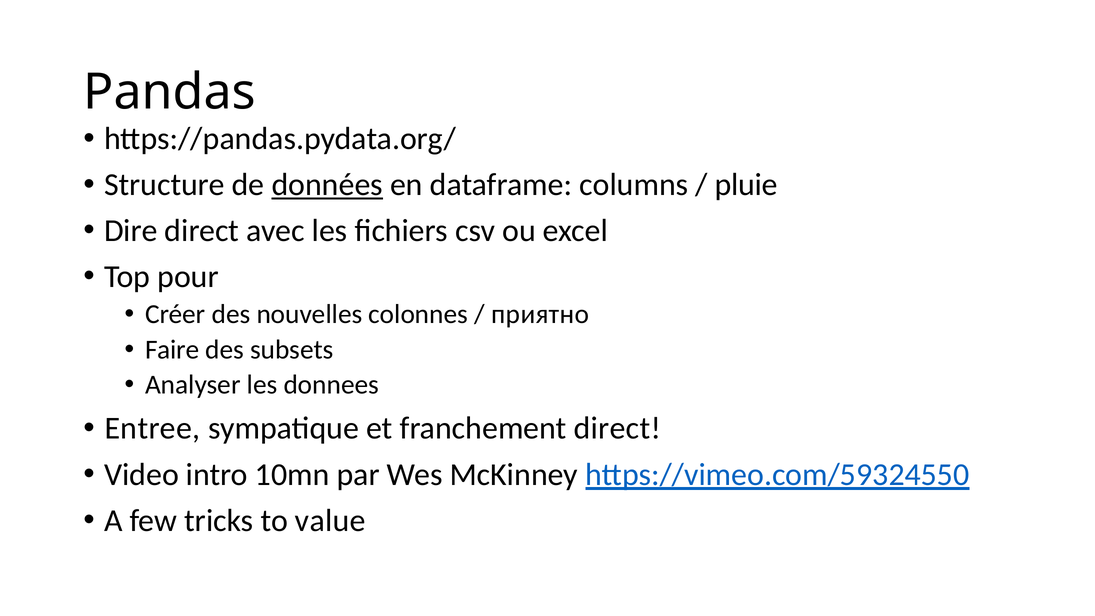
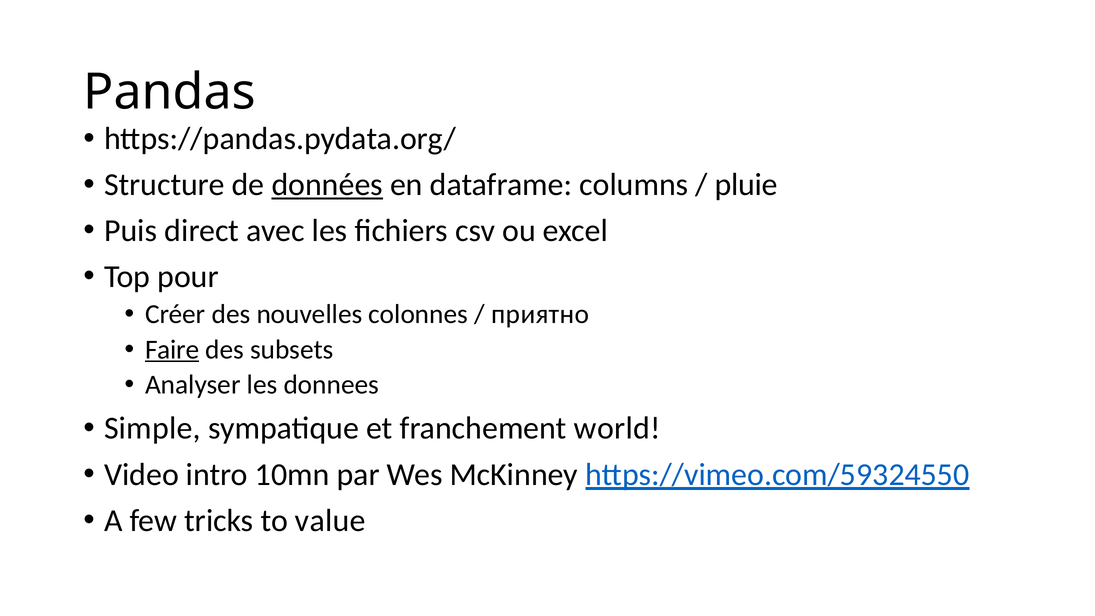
Dire: Dire -> Puis
Faire underline: none -> present
Entree: Entree -> Simple
franchement direct: direct -> world
